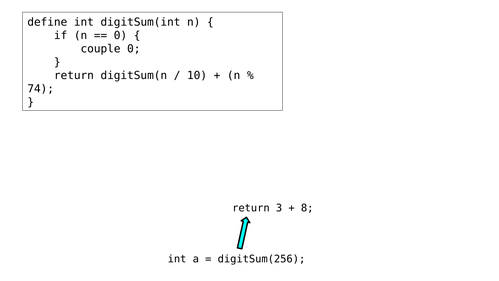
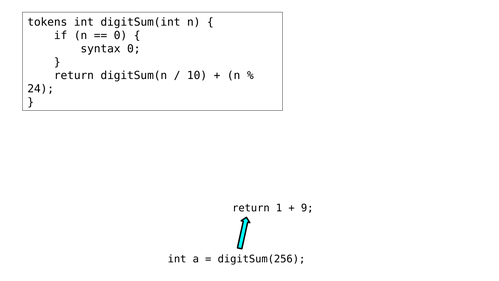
define: define -> tokens
couple: couple -> syntax
74: 74 -> 24
3: 3 -> 1
8: 8 -> 9
